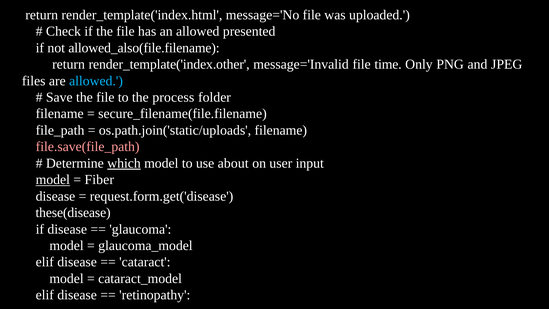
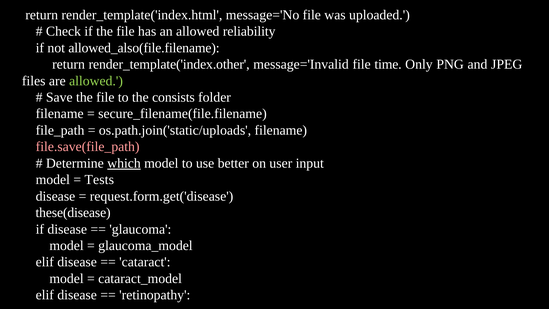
presented: presented -> reliability
allowed at (96, 81) colour: light blue -> light green
process: process -> consists
about: about -> better
model at (53, 180) underline: present -> none
Fiber: Fiber -> Tests
